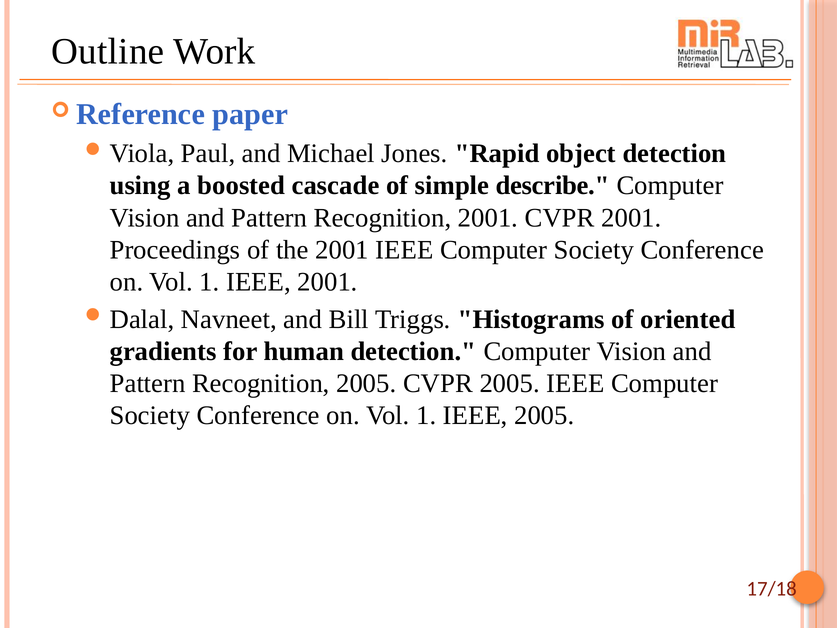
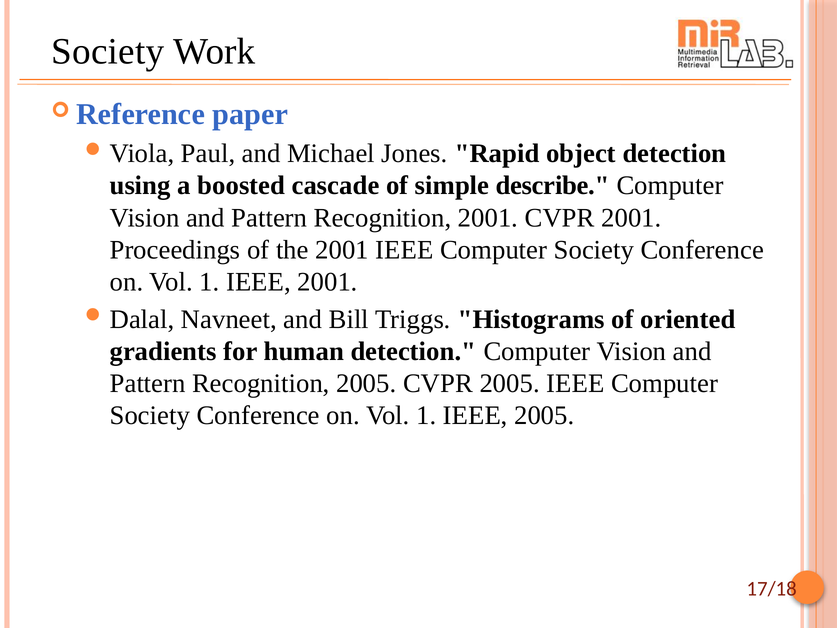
Outline at (108, 52): Outline -> Society
